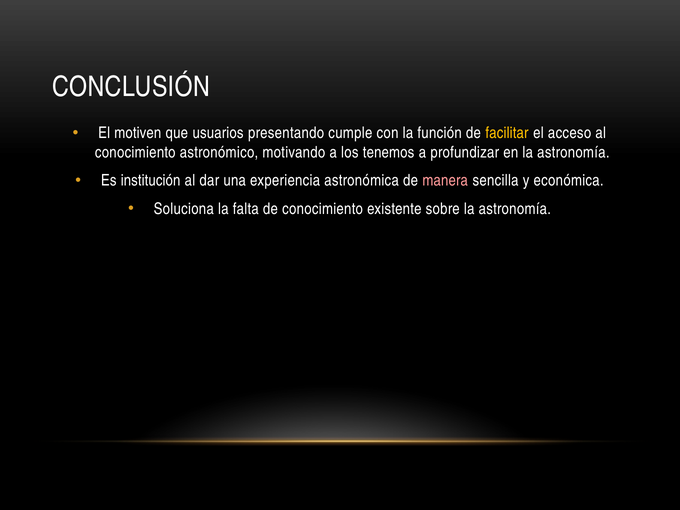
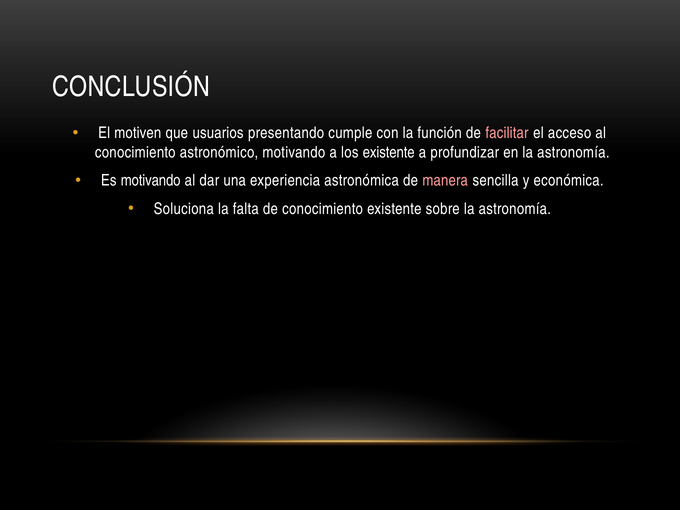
facilitar colour: yellow -> pink
los tenemos: tenemos -> existente
Es institución: institución -> motivando
